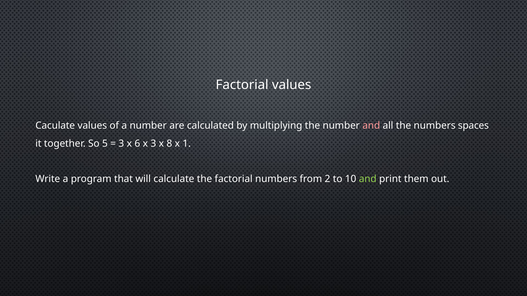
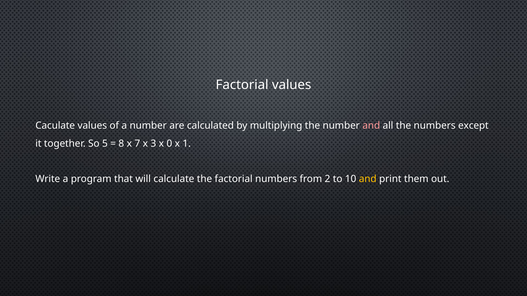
spaces: spaces -> except
3 at (121, 144): 3 -> 8
6: 6 -> 7
8: 8 -> 0
and at (368, 179) colour: light green -> yellow
